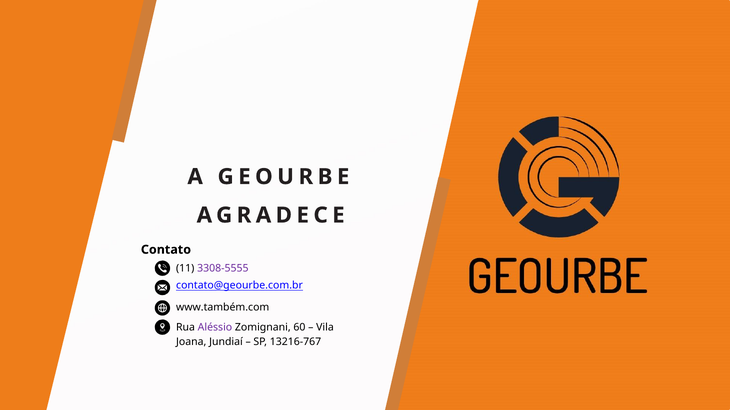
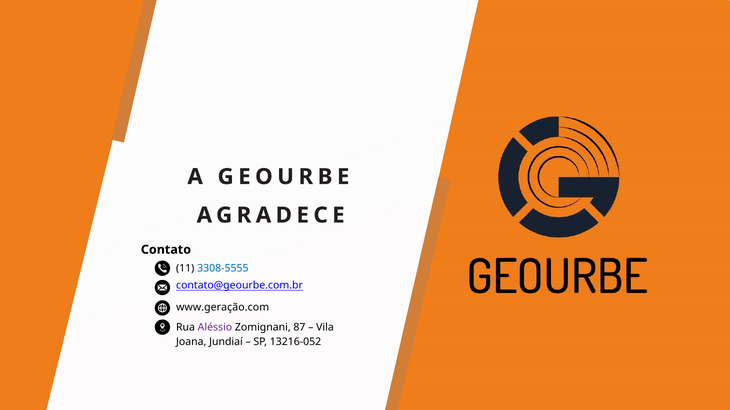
3308-5555 colour: purple -> blue
www.também.com: www.também.com -> www.geração.com
60: 60 -> 87
13216-767: 13216-767 -> 13216-052
